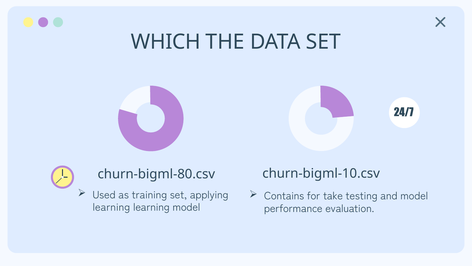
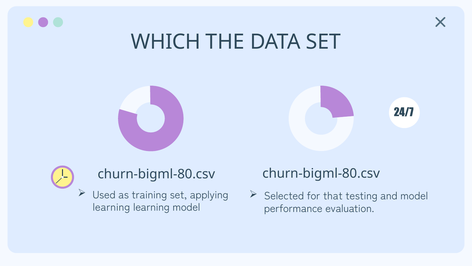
churn-bigml-80.csv churn-bigml-10.csv: churn-bigml-10.csv -> churn-bigml-80.csv
Contains: Contains -> Selected
take: take -> that
